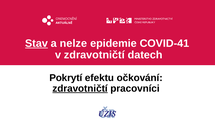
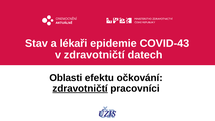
Stav underline: present -> none
nelze: nelze -> lékaři
COVID-41: COVID-41 -> COVID-43
Pokrytí: Pokrytí -> Oblasti
